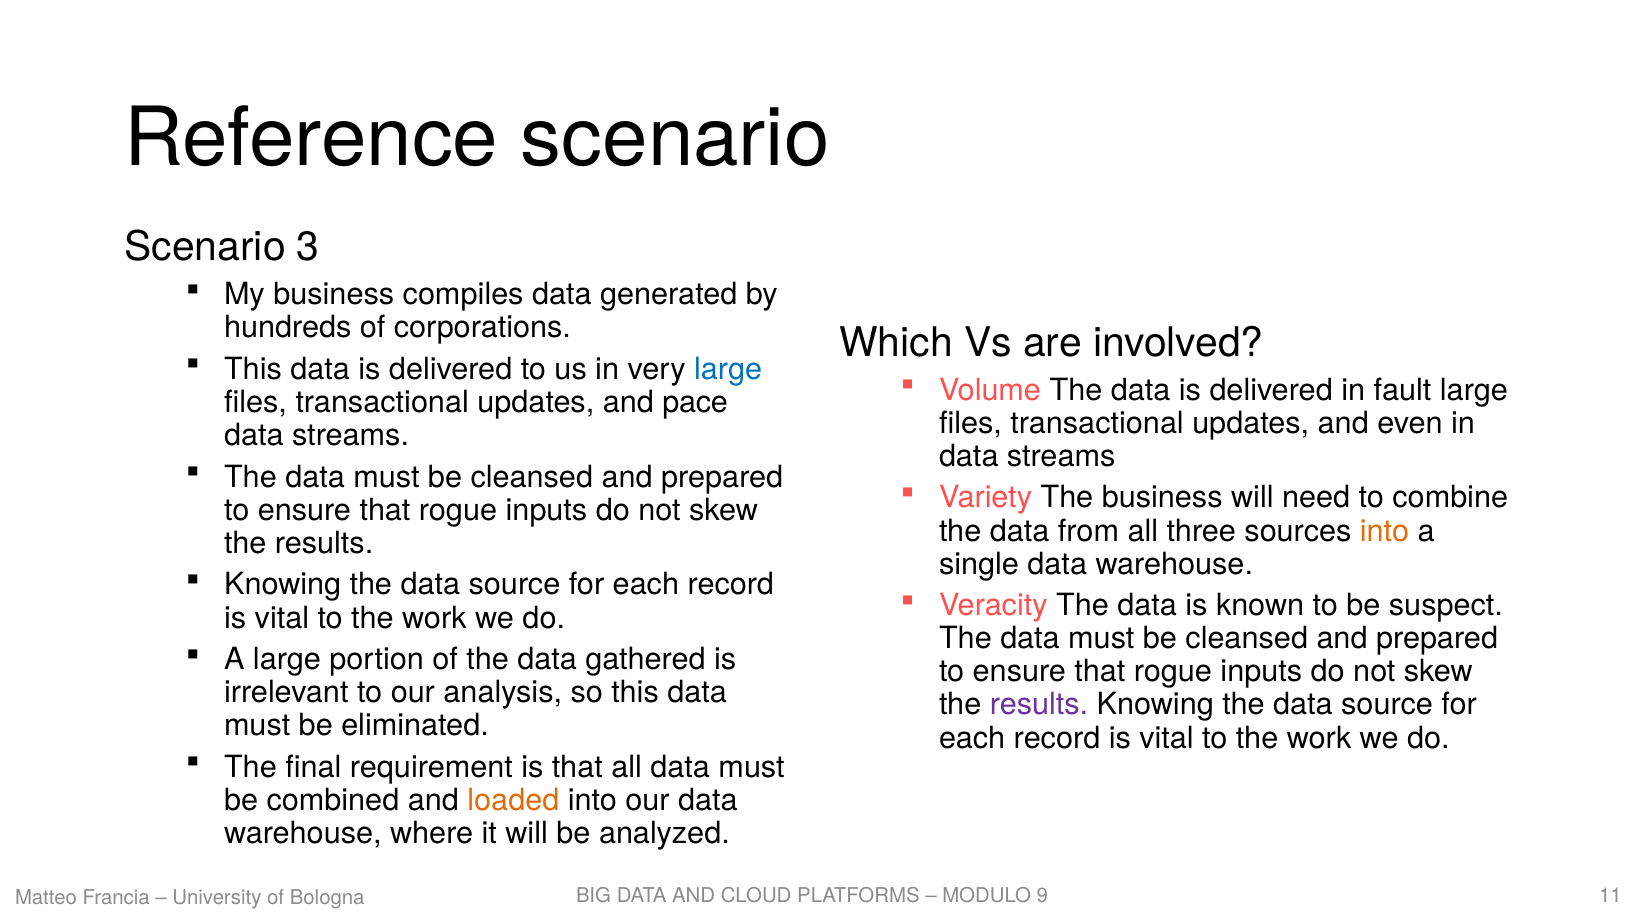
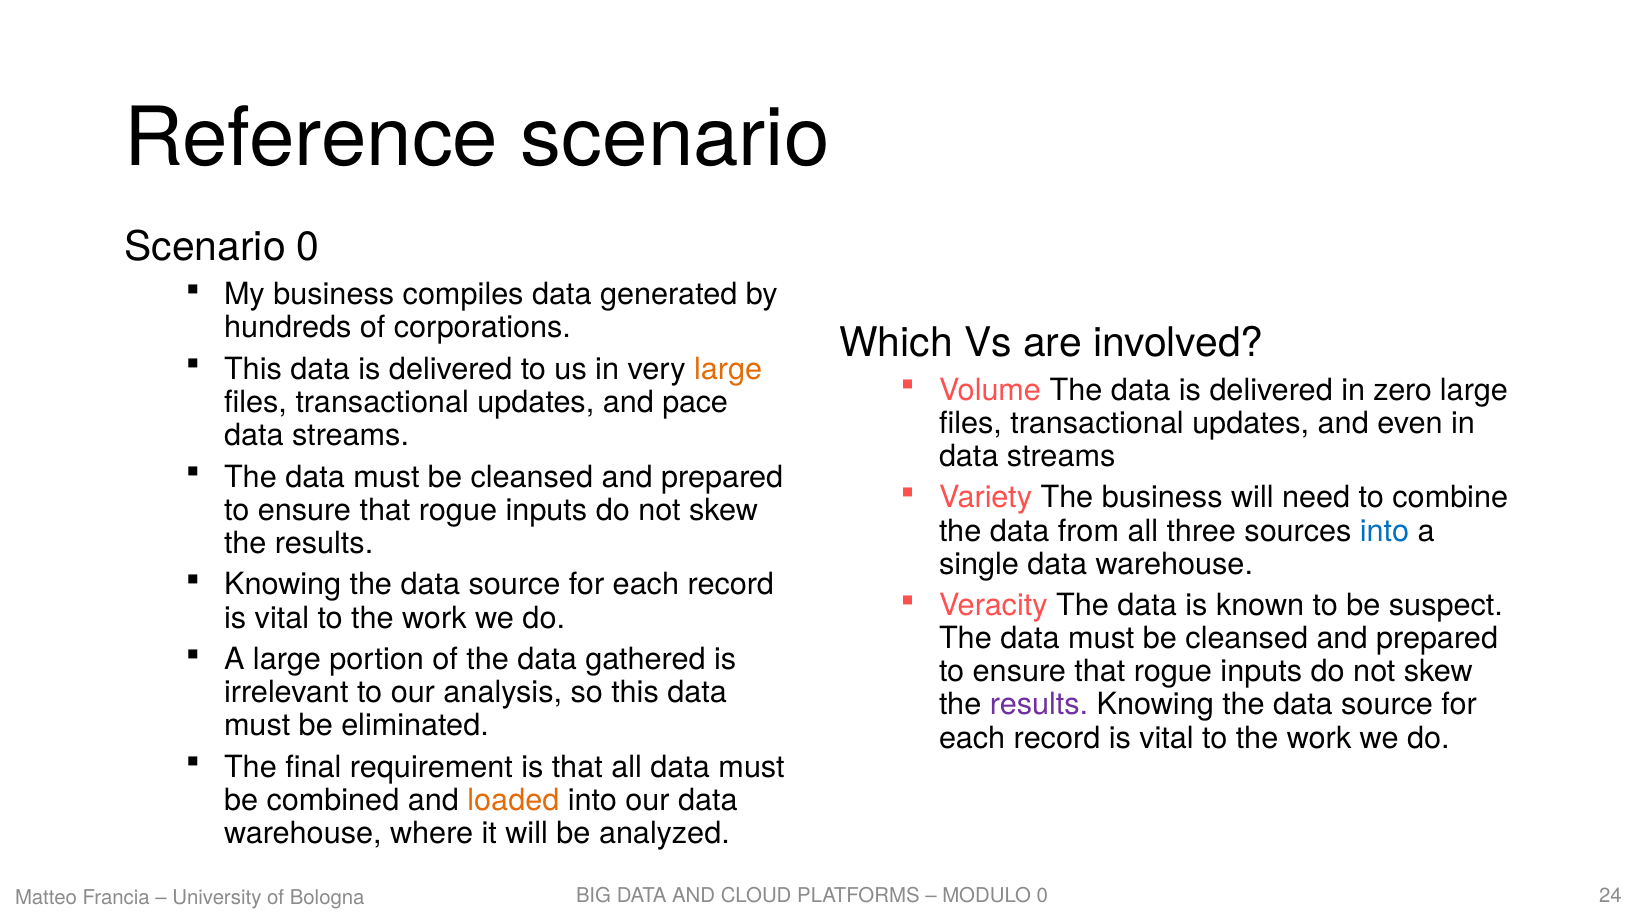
Scenario 3: 3 -> 0
large at (728, 369) colour: blue -> orange
fault: fault -> zero
into at (1385, 531) colour: orange -> blue
9 at (1042, 896): 9 -> 0
11: 11 -> 24
